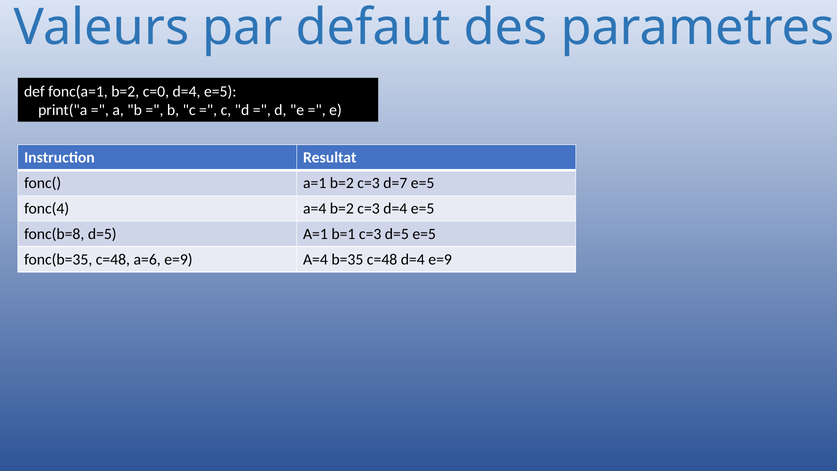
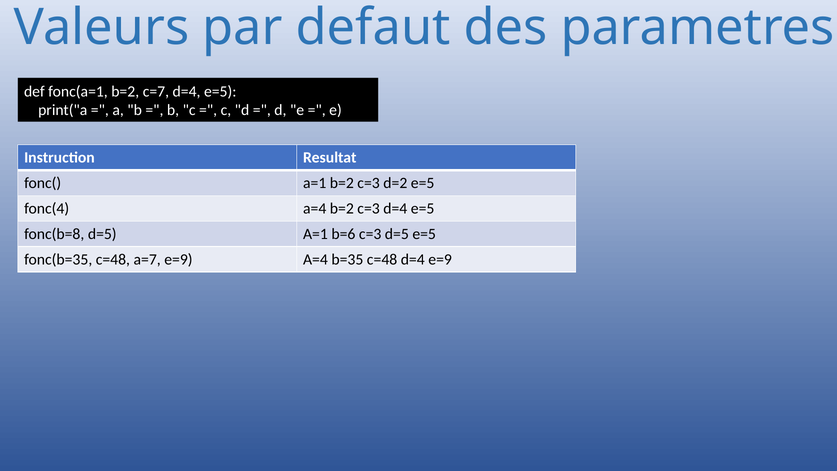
c=0: c=0 -> c=7
d=7: d=7 -> d=2
b=1: b=1 -> b=6
a=6: a=6 -> a=7
